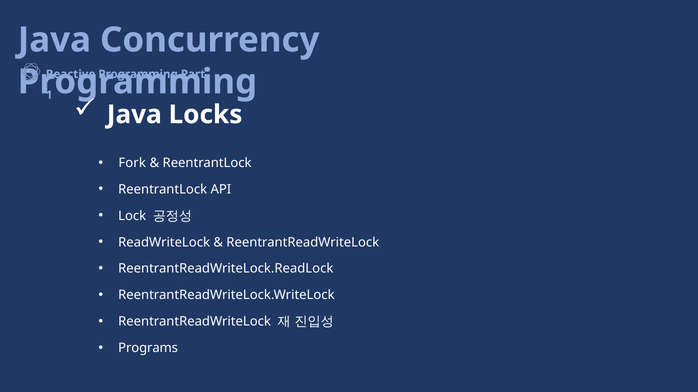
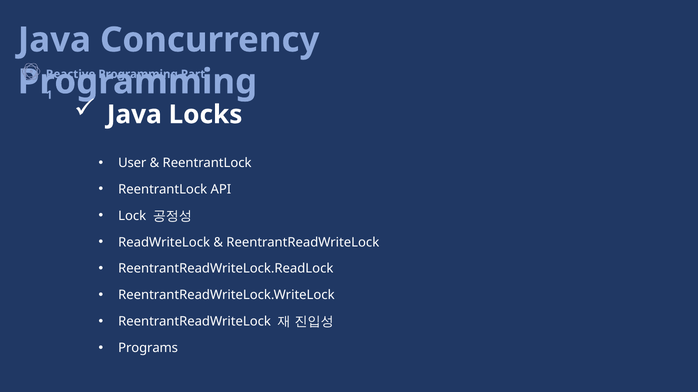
Fork: Fork -> User
